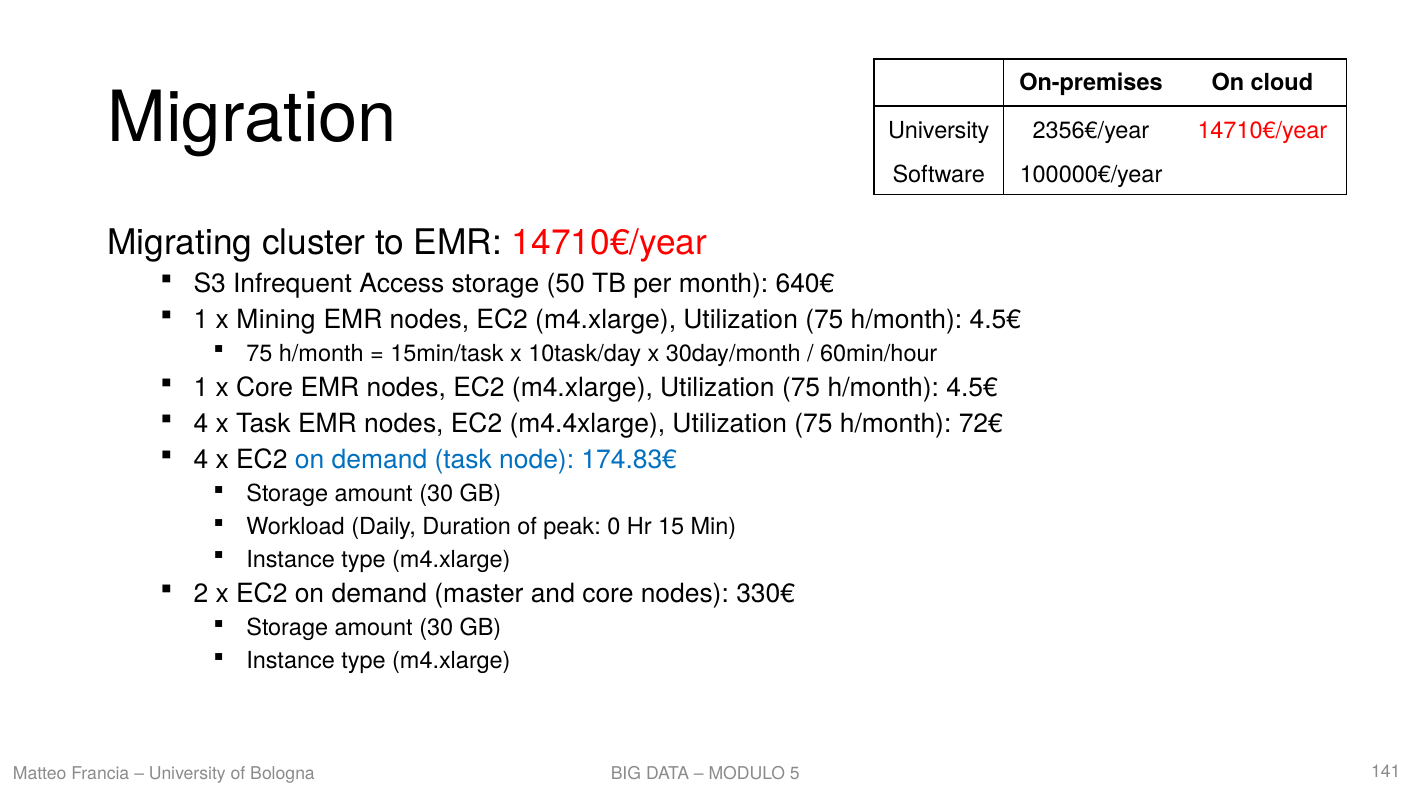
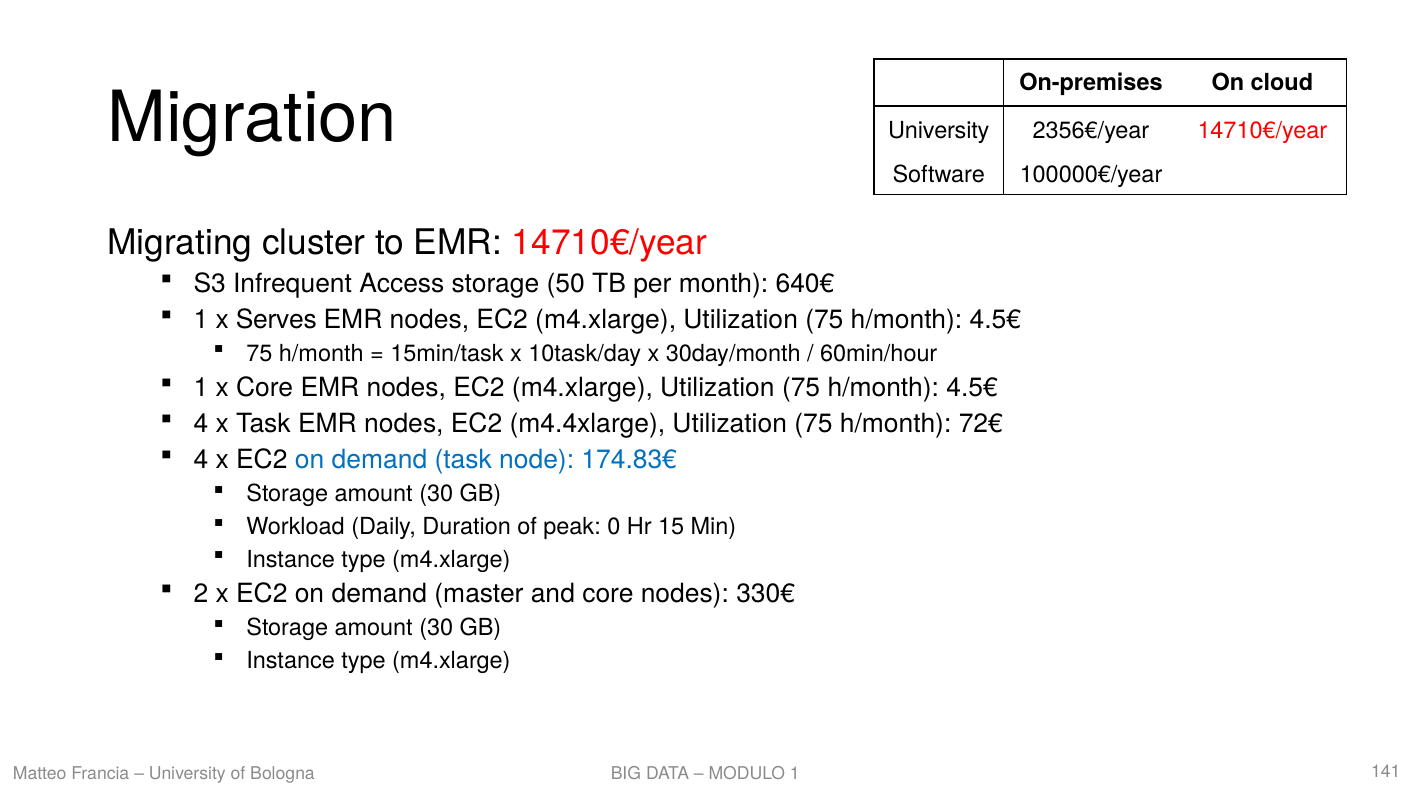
Mining: Mining -> Serves
5 at (795, 774): 5 -> 1
